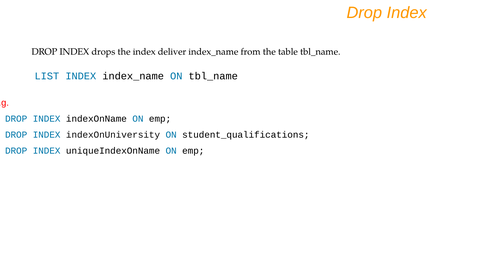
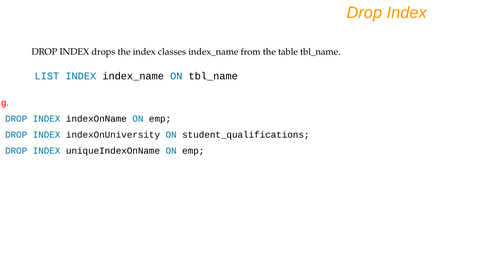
deliver: deliver -> classes
